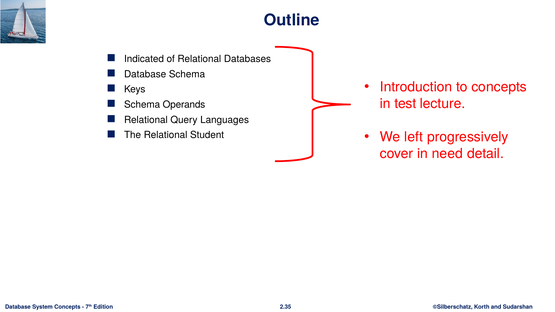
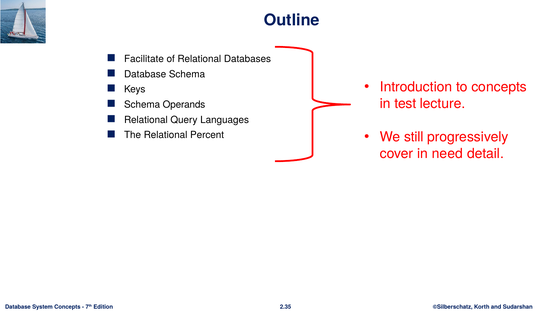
Indicated: Indicated -> Facilitate
left: left -> still
Student: Student -> Percent
